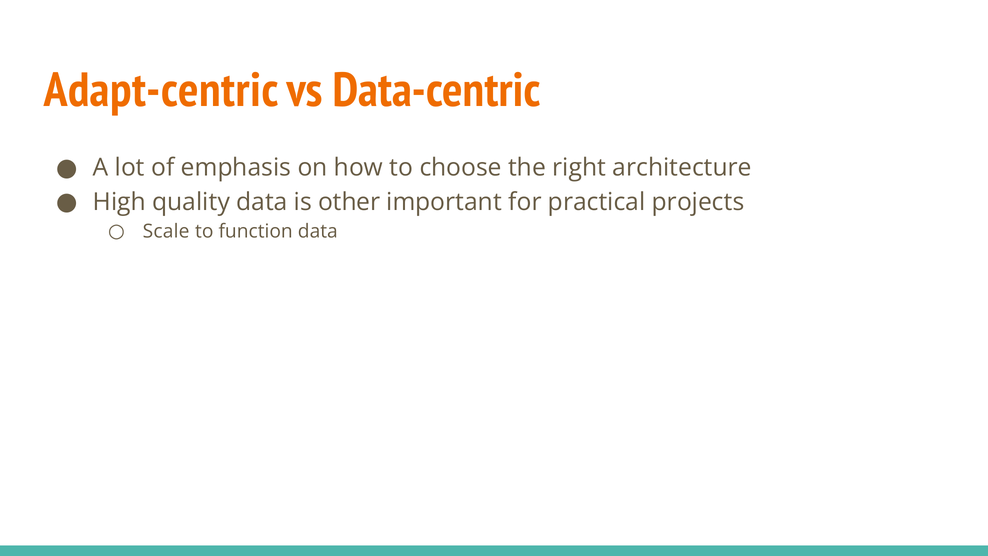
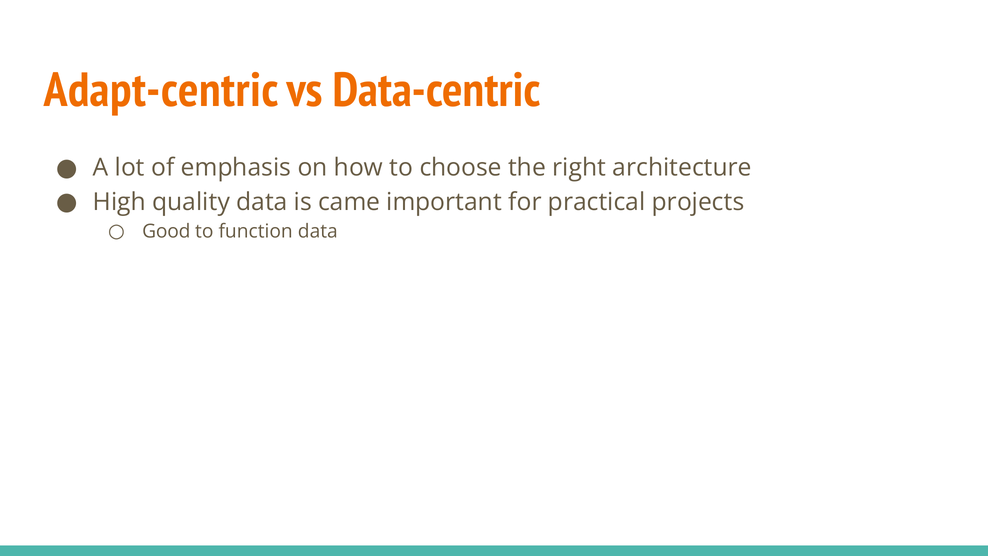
other: other -> came
Scale: Scale -> Good
